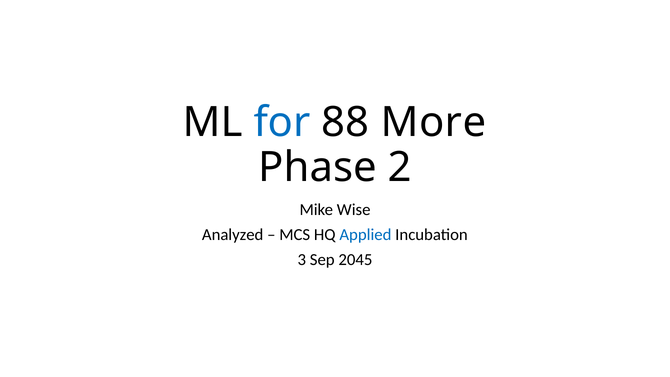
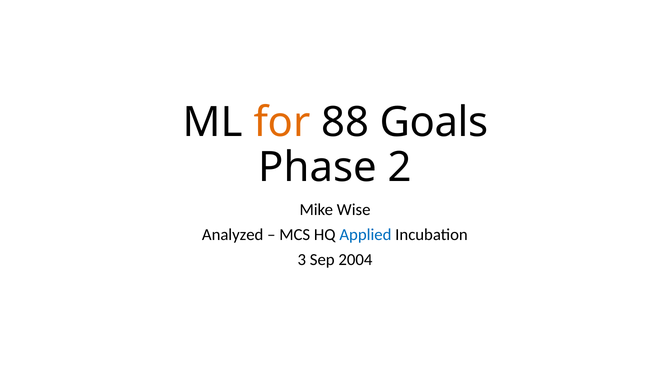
for colour: blue -> orange
More: More -> Goals
2045: 2045 -> 2004
